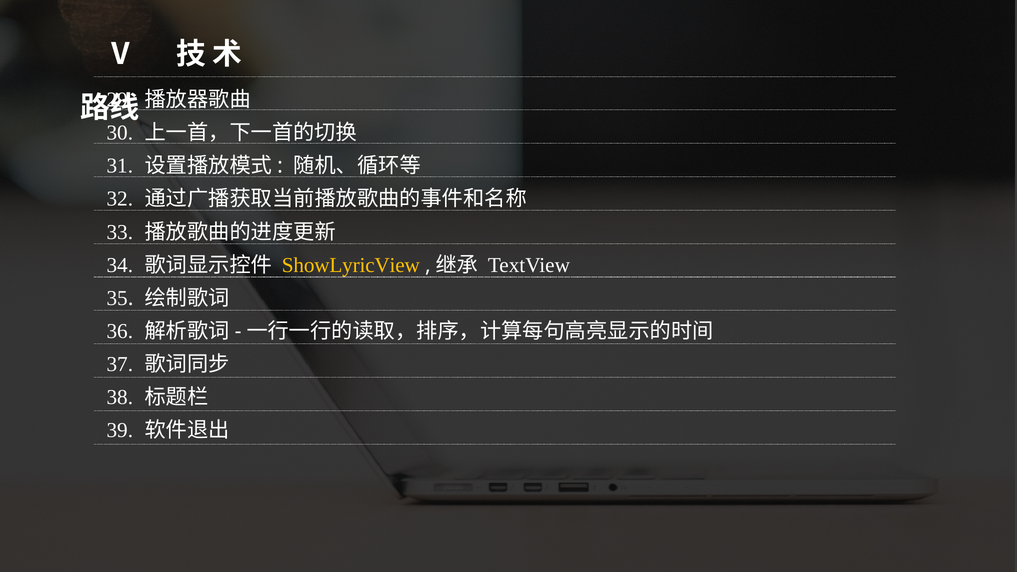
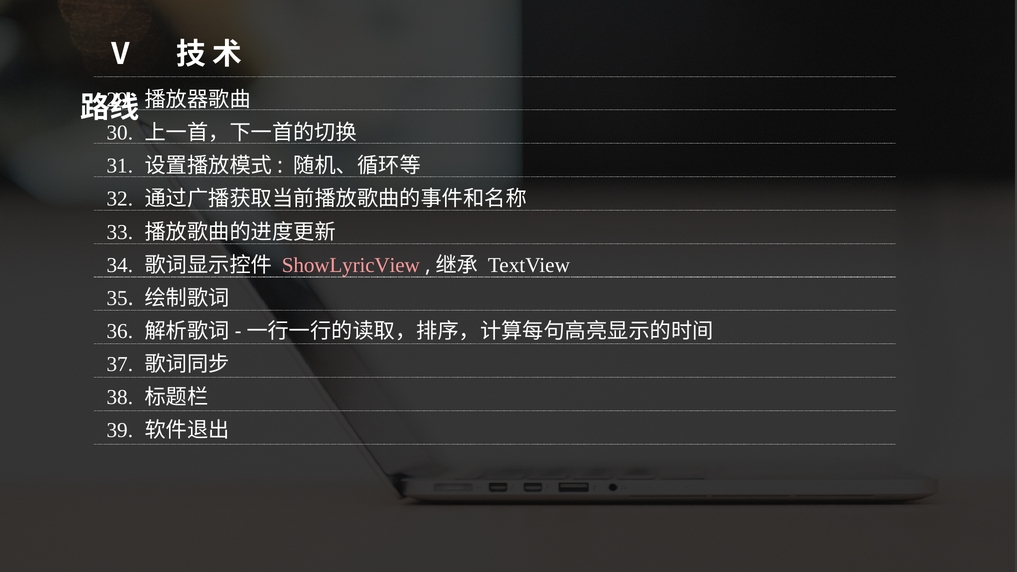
ShowLyricView colour: yellow -> pink
